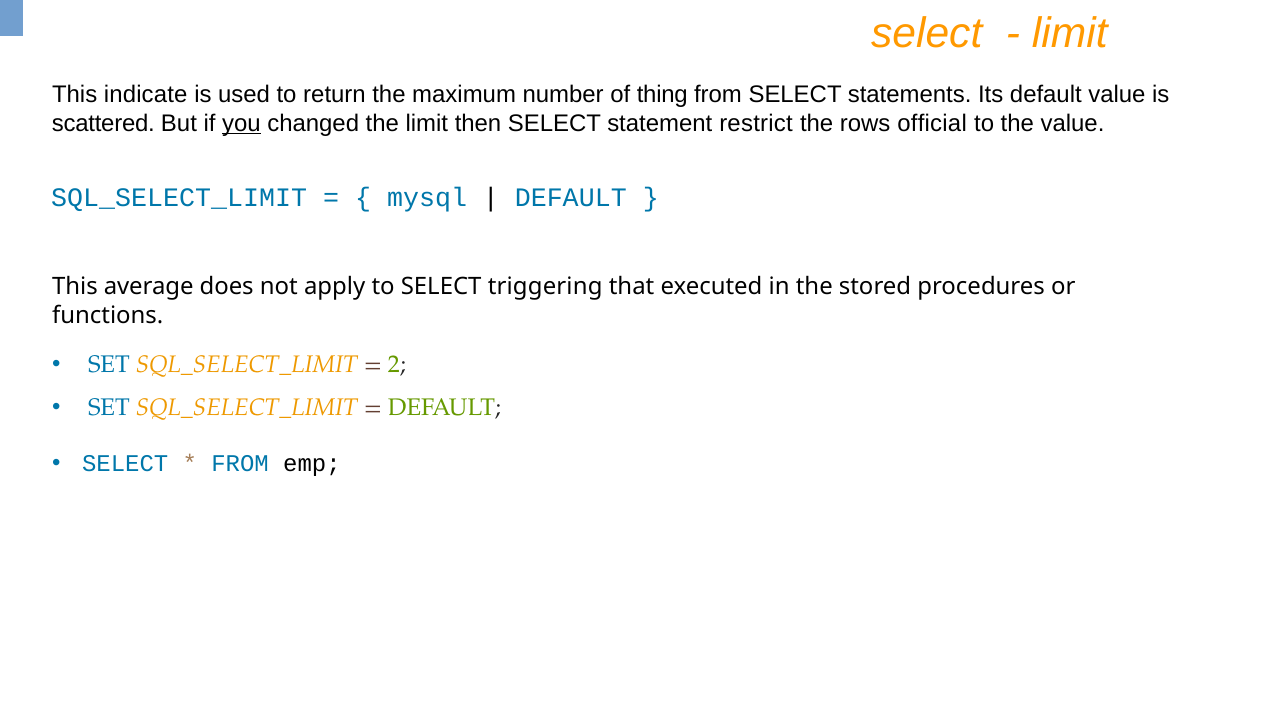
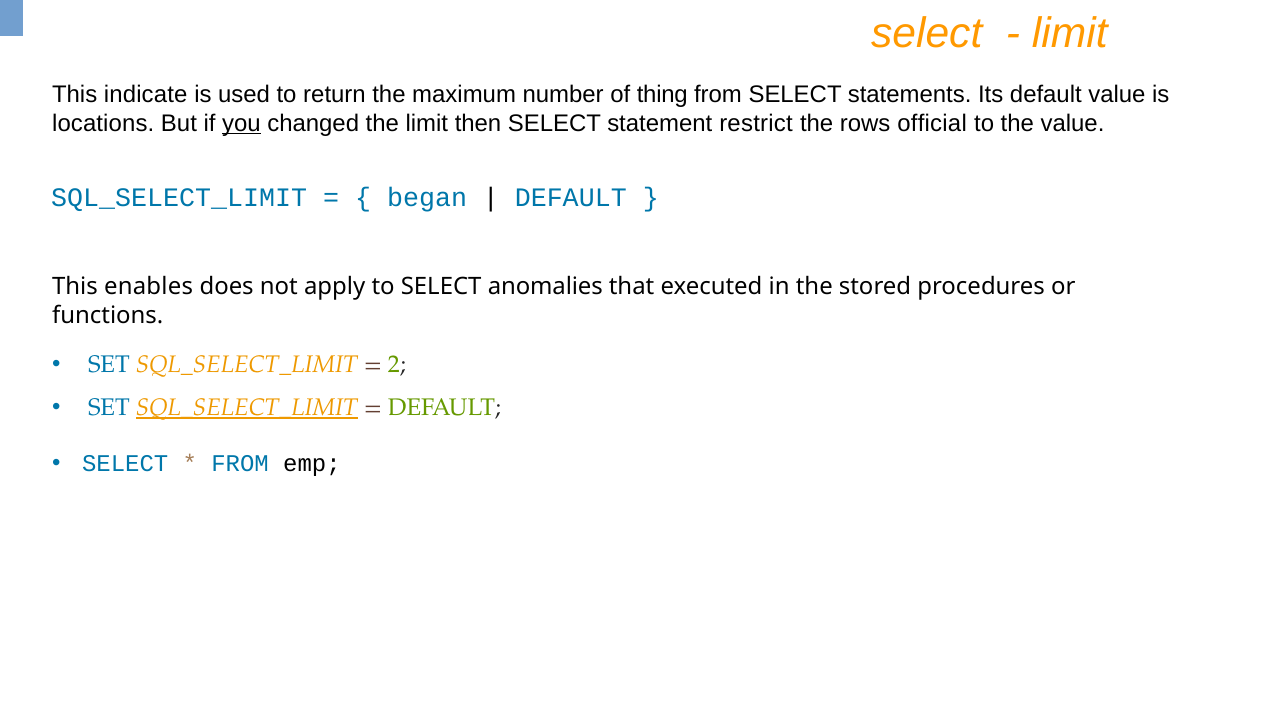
scattered: scattered -> locations
mysql: mysql -> began
average: average -> enables
triggering: triggering -> anomalies
SQL_SELECT_LIMIT at (247, 407) underline: none -> present
